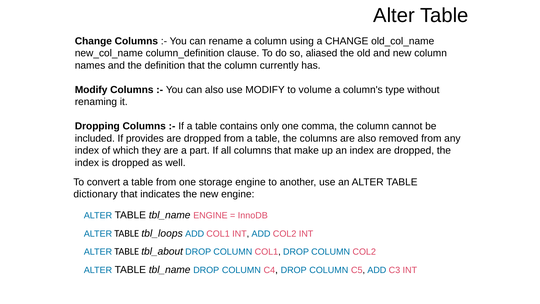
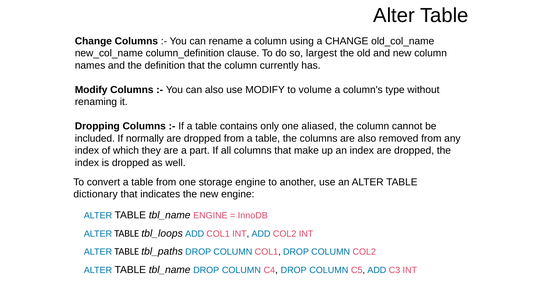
aliased: aliased -> largest
comma: comma -> aliased
provides: provides -> normally
tbl_about: tbl_about -> tbl_paths
